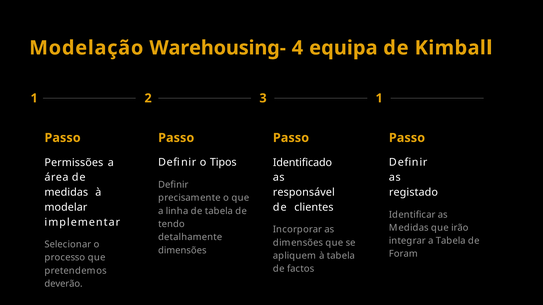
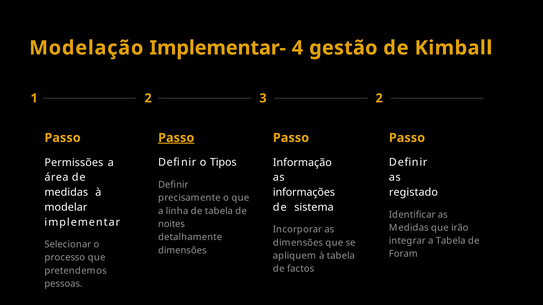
Warehousing-: Warehousing- -> Implementar-
equipa: equipa -> gestão
3 1: 1 -> 2
Passo at (176, 138) underline: none -> present
Identificado: Identificado -> Informação
responsável: responsável -> informações
clientes: clientes -> sistema
tendo: tendo -> noites
deverão: deverão -> pessoas
